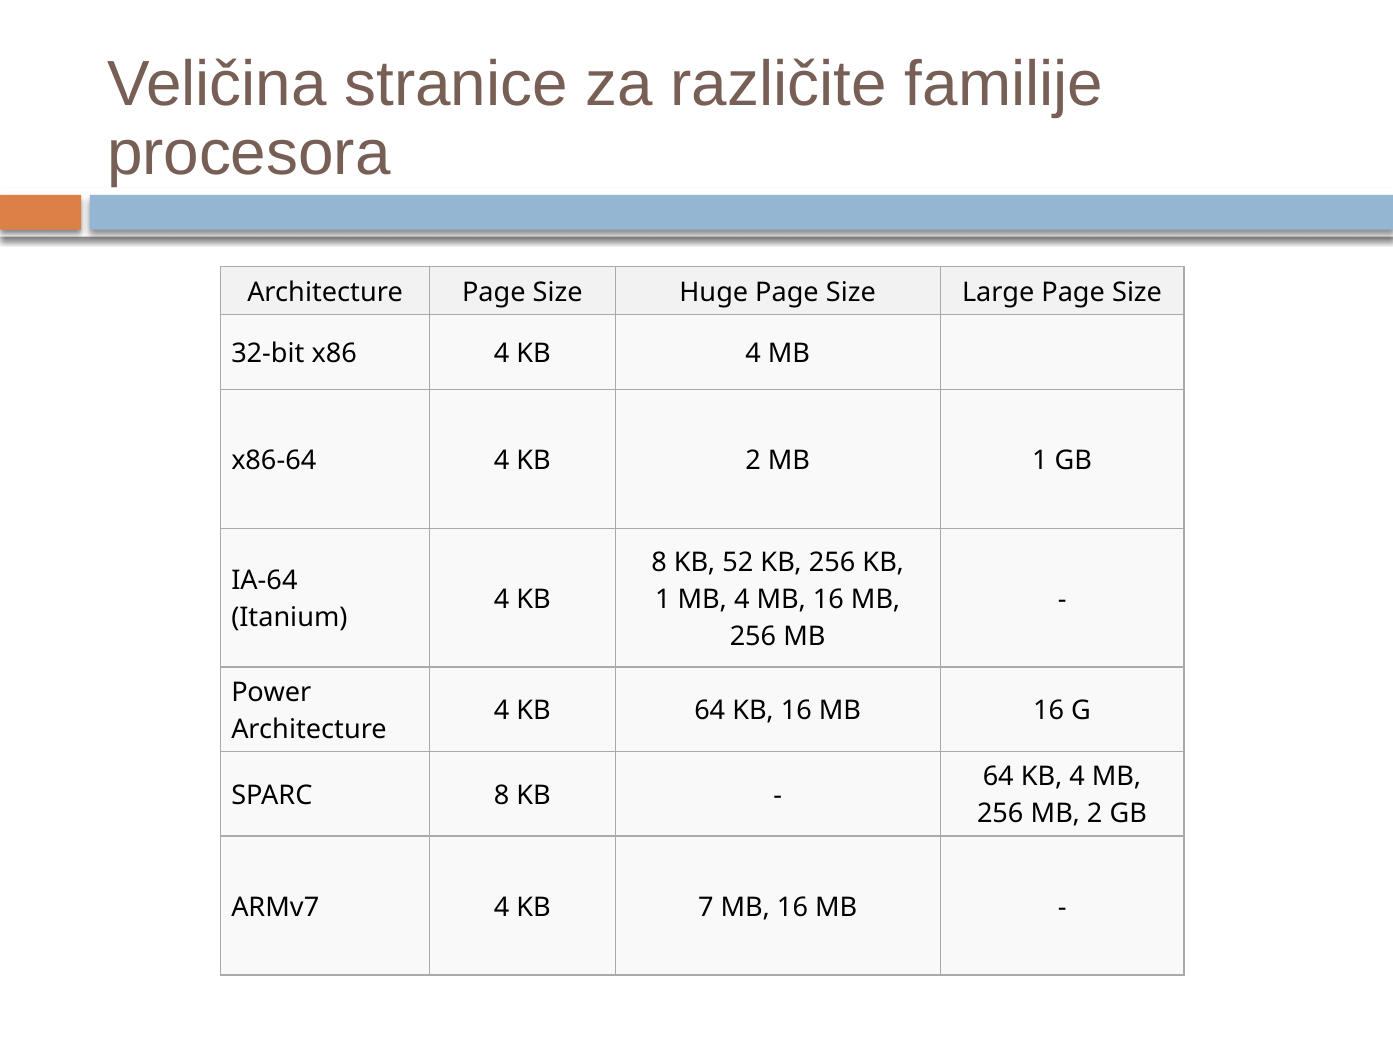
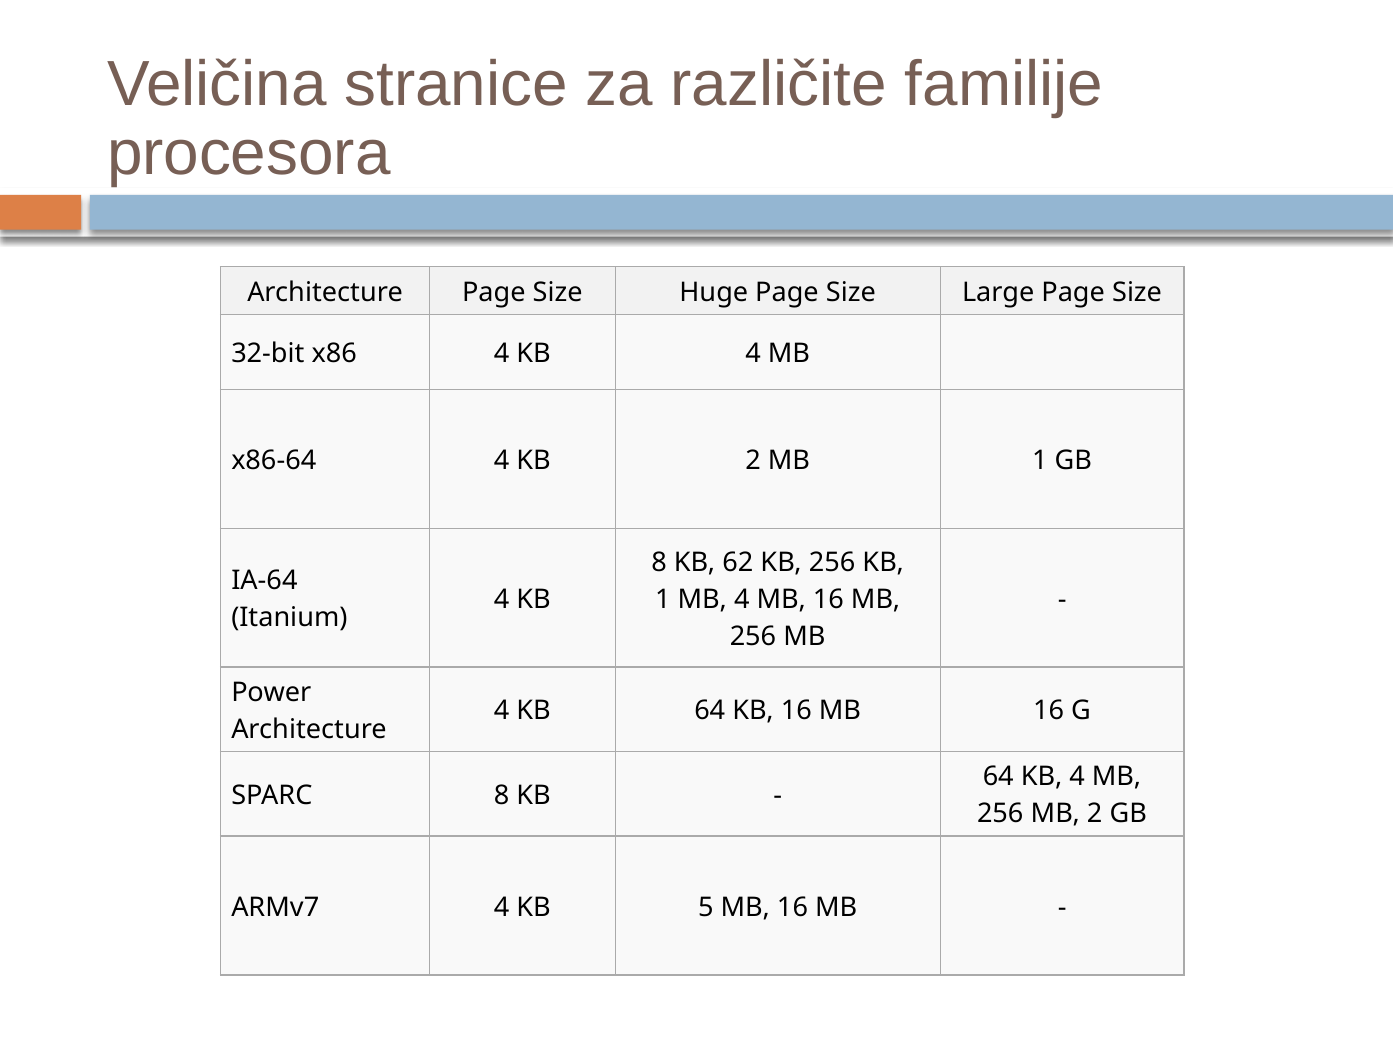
52: 52 -> 62
7: 7 -> 5
